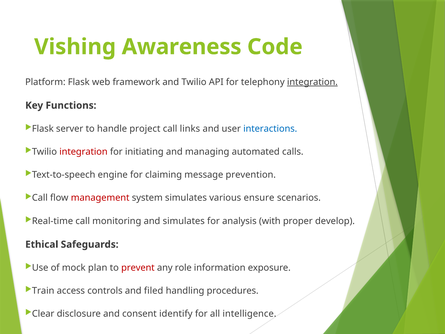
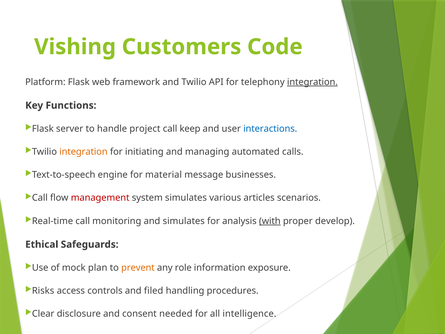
Awareness: Awareness -> Customers
links: links -> keep
integration at (83, 152) colour: red -> orange
claiming: claiming -> material
prevention: prevention -> businesses
ensure: ensure -> articles
with underline: none -> present
prevent colour: red -> orange
Train: Train -> Risks
identify: identify -> needed
